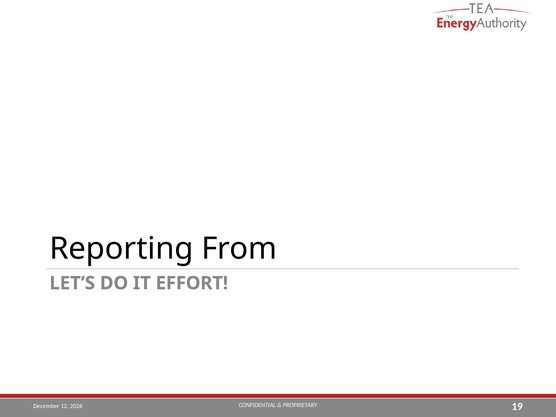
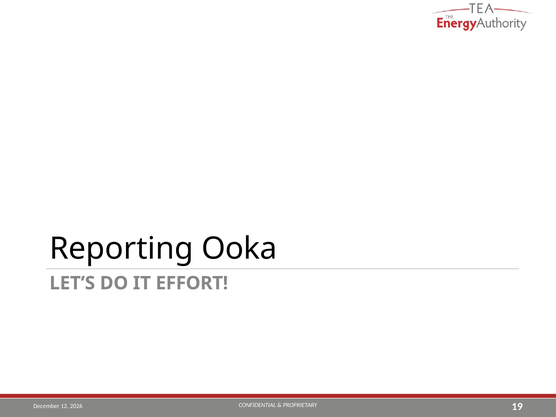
From: From -> Ooka
